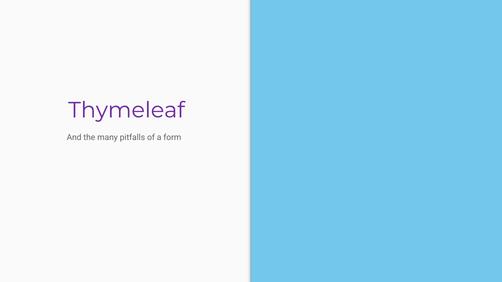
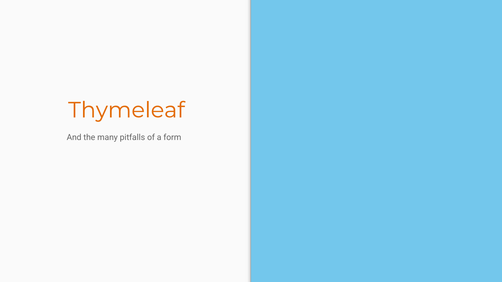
Thymeleaf colour: purple -> orange
